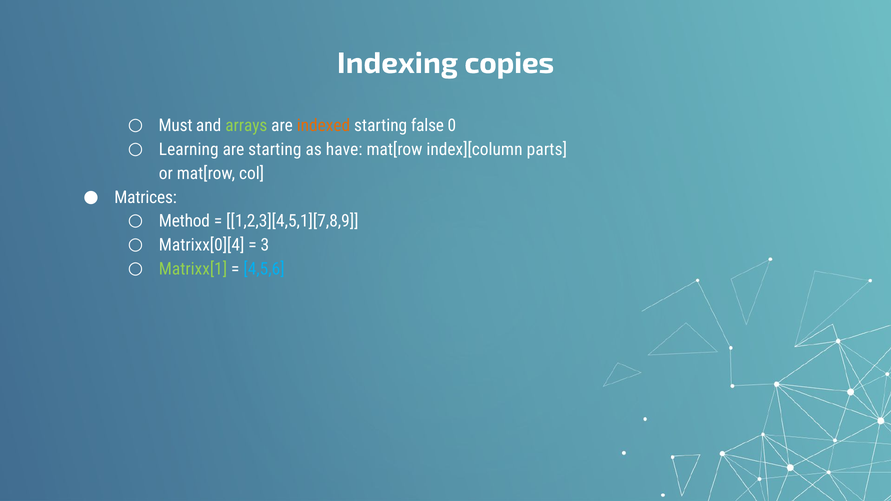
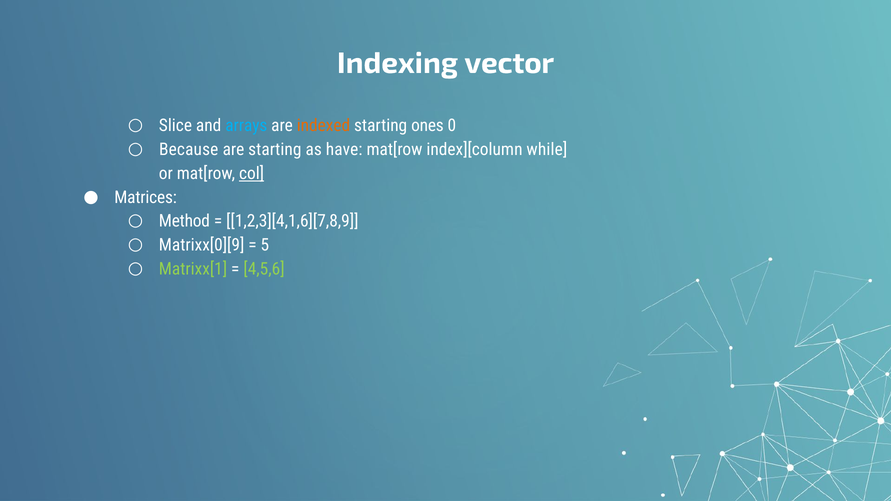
copies: copies -> vector
Must: Must -> Slice
arrays colour: light green -> light blue
false: false -> ones
Learning: Learning -> Because
parts: parts -> while
col underline: none -> present
1,2,3][4,5,1][7,8,9: 1,2,3][4,5,1][7,8,9 -> 1,2,3][4,1,6][7,8,9
Matrixx[0][4: Matrixx[0][4 -> Matrixx[0][9
3: 3 -> 5
4,5,6 colour: light blue -> light green
